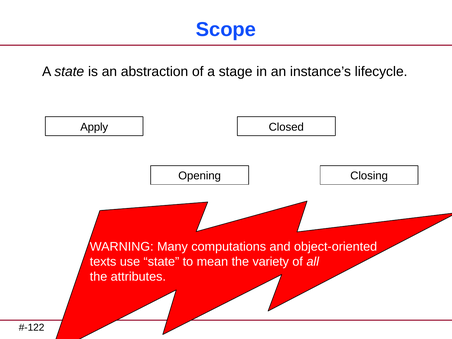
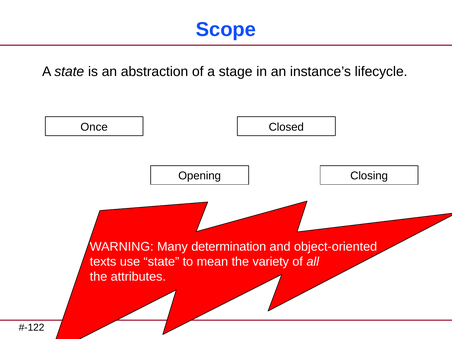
Apply: Apply -> Once
computations: computations -> determination
